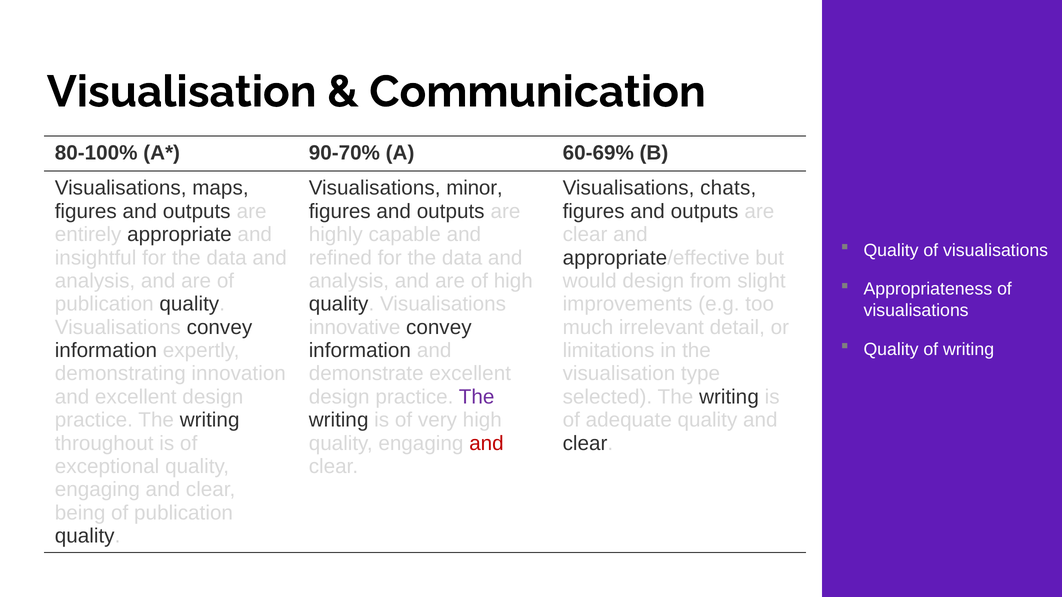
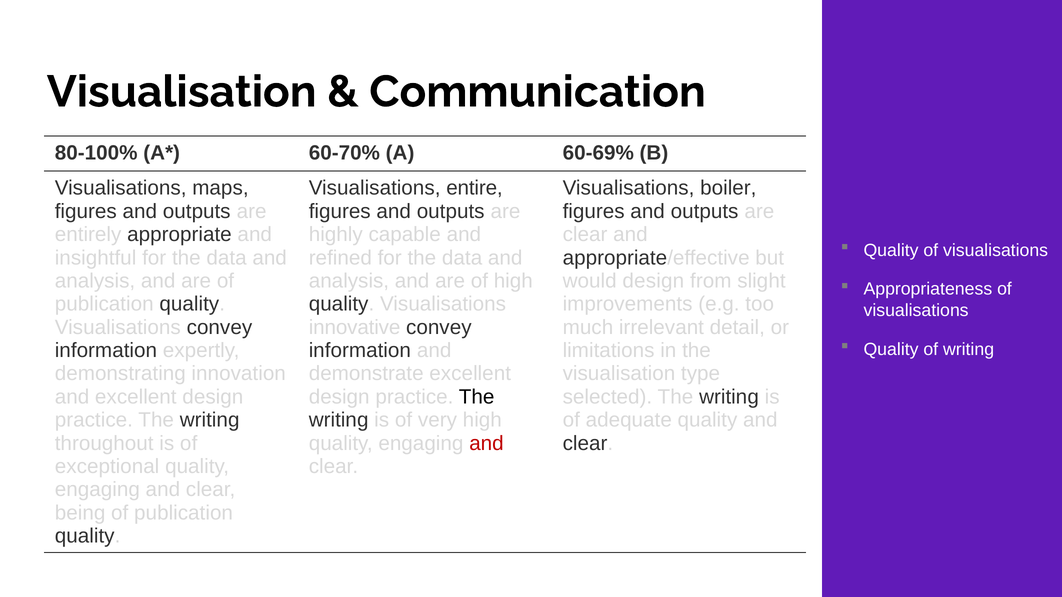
90-70%: 90-70% -> 60-70%
minor: minor -> entire
chats: chats -> boiler
The at (477, 397) colour: purple -> black
